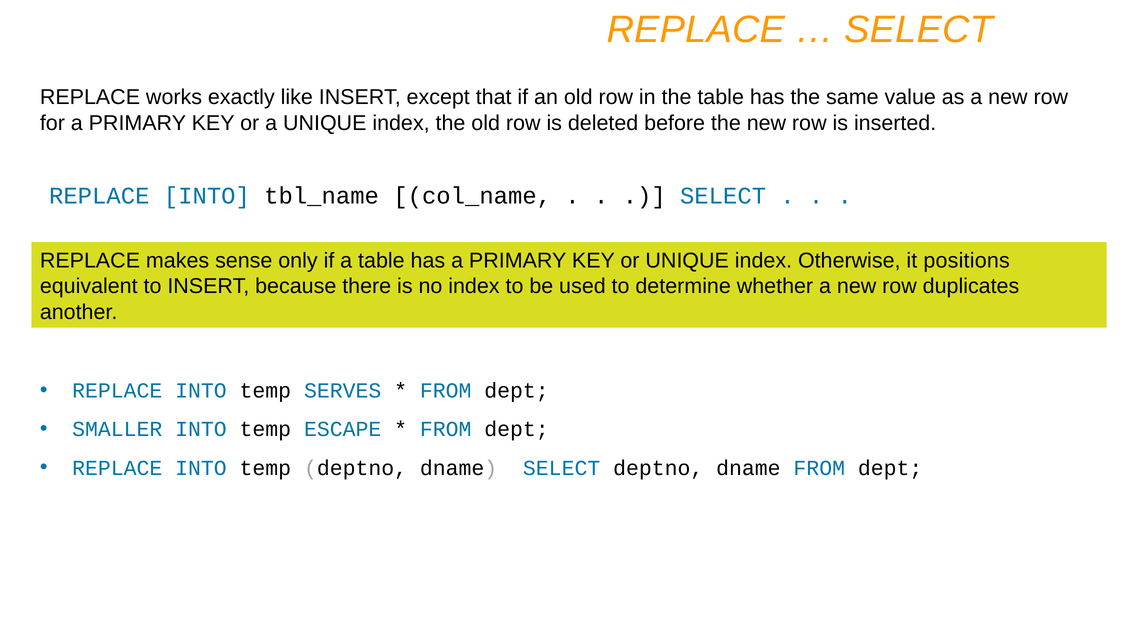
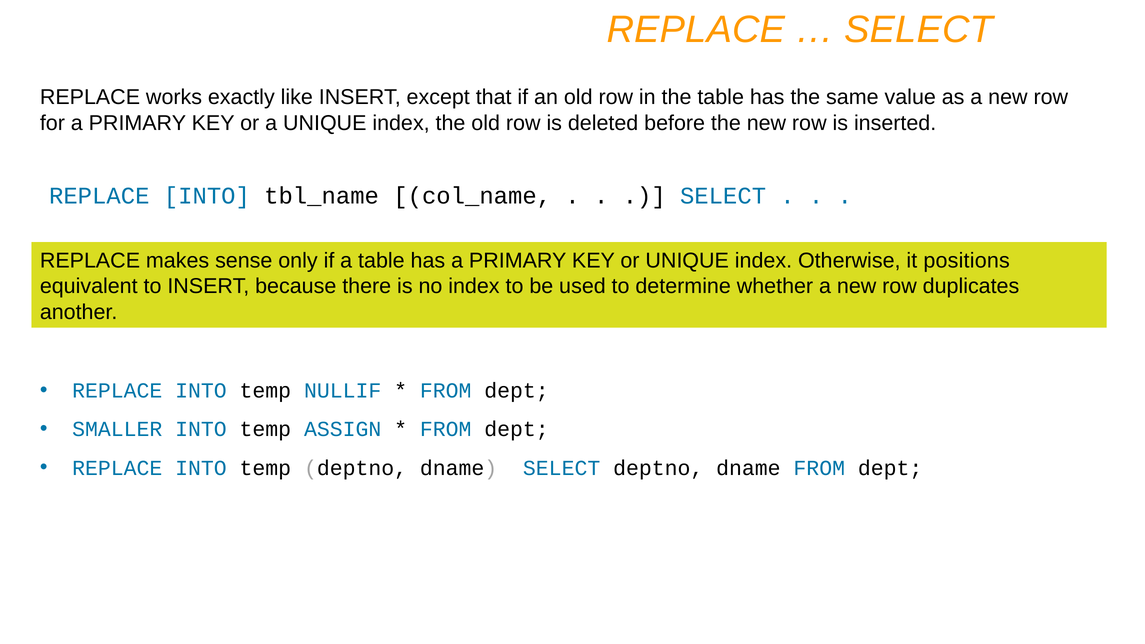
SERVES: SERVES -> NULLIF
ESCAPE: ESCAPE -> ASSIGN
